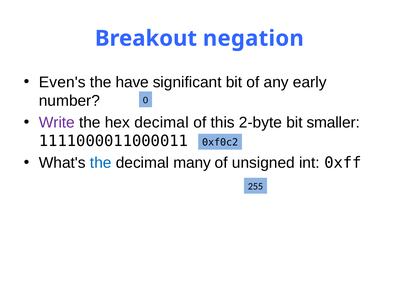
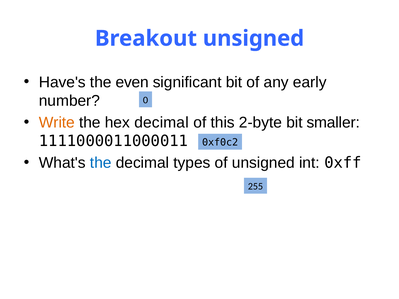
Breakout negation: negation -> unsigned
Even's: Even's -> Have's
have: have -> even
Write colour: purple -> orange
many: many -> types
